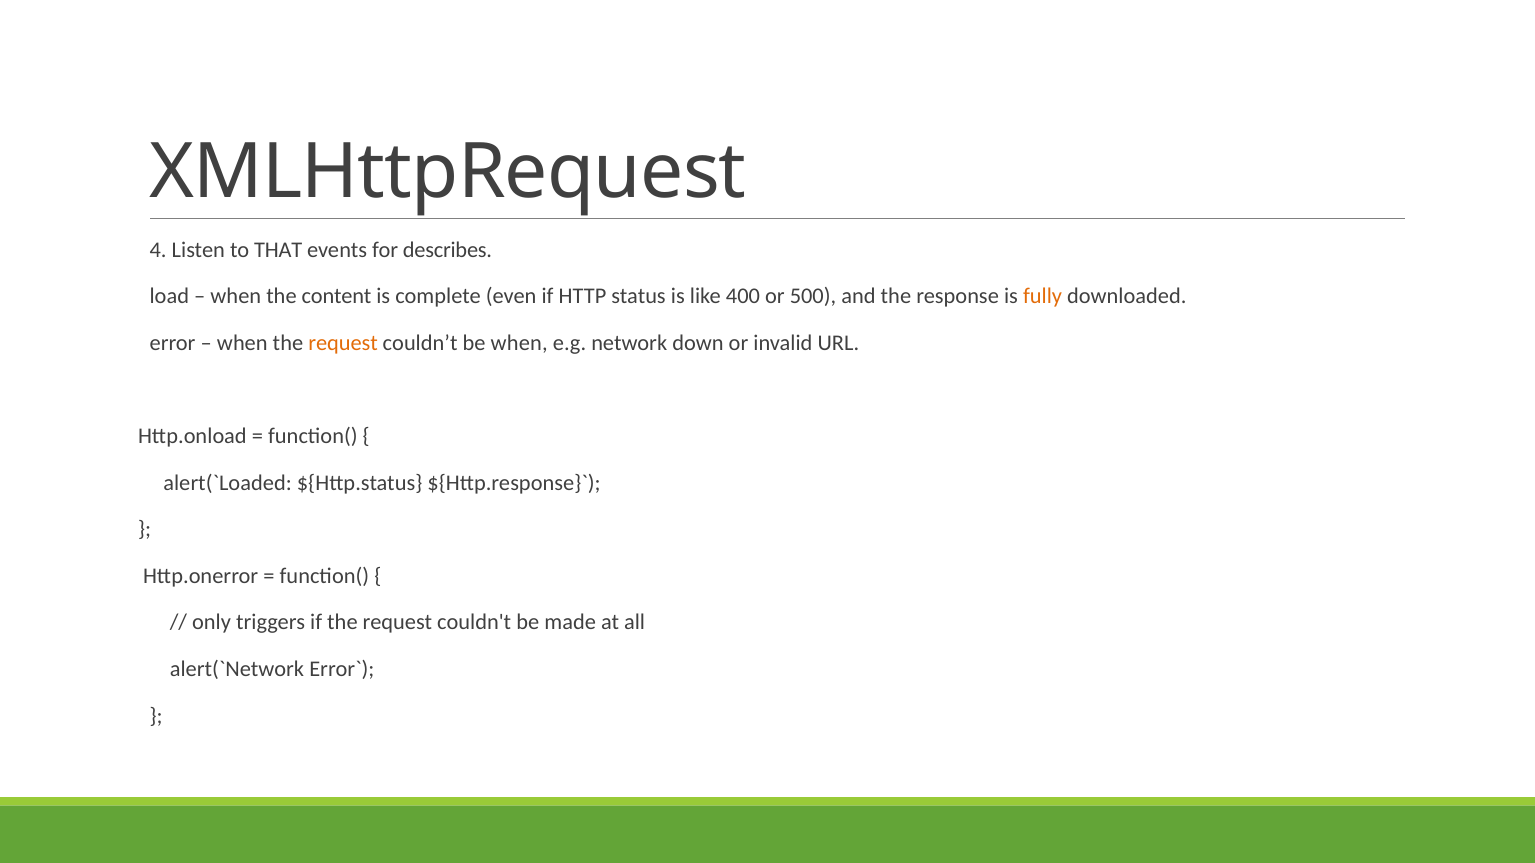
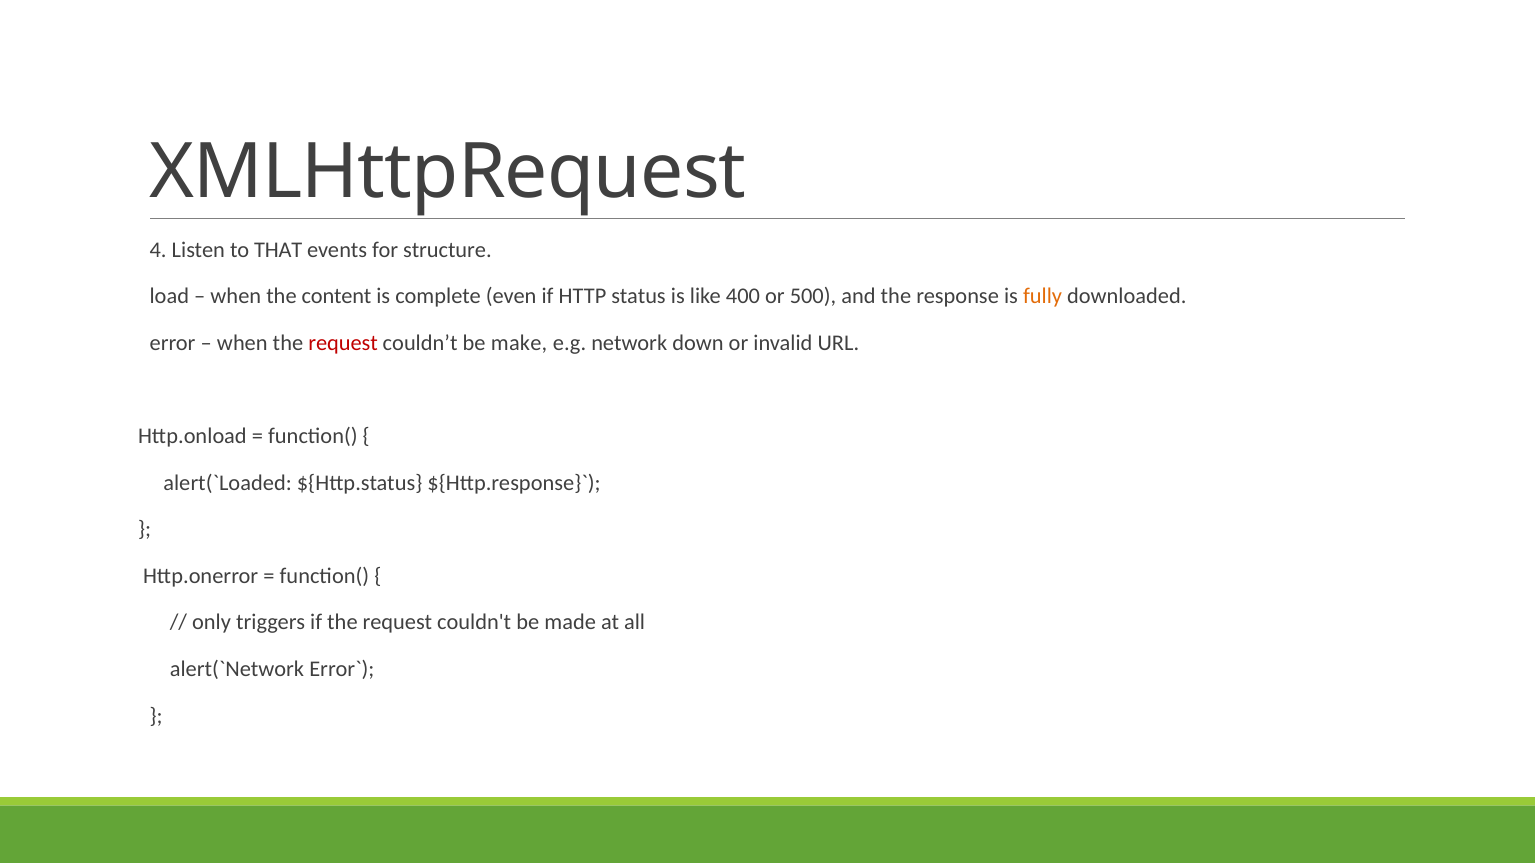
describes: describes -> structure
request at (343, 343) colour: orange -> red
be when: when -> make
